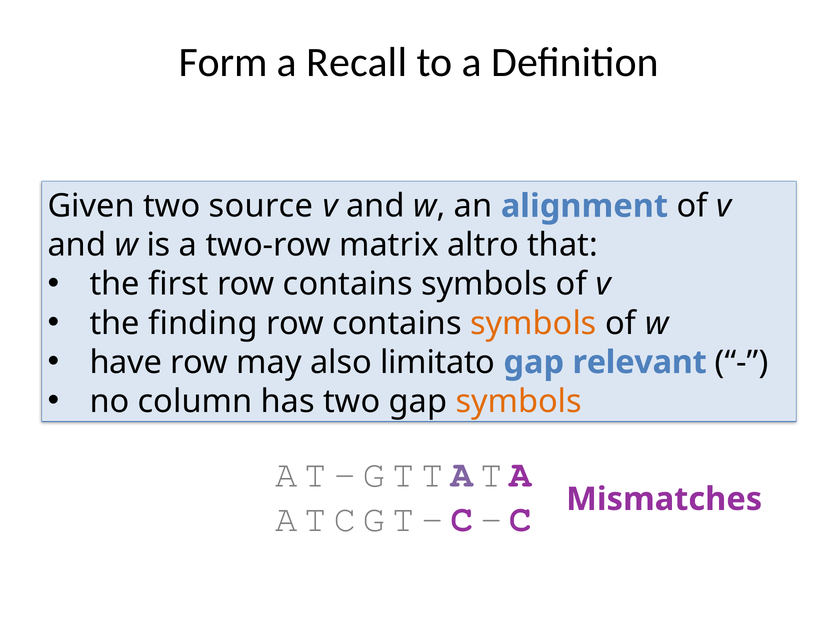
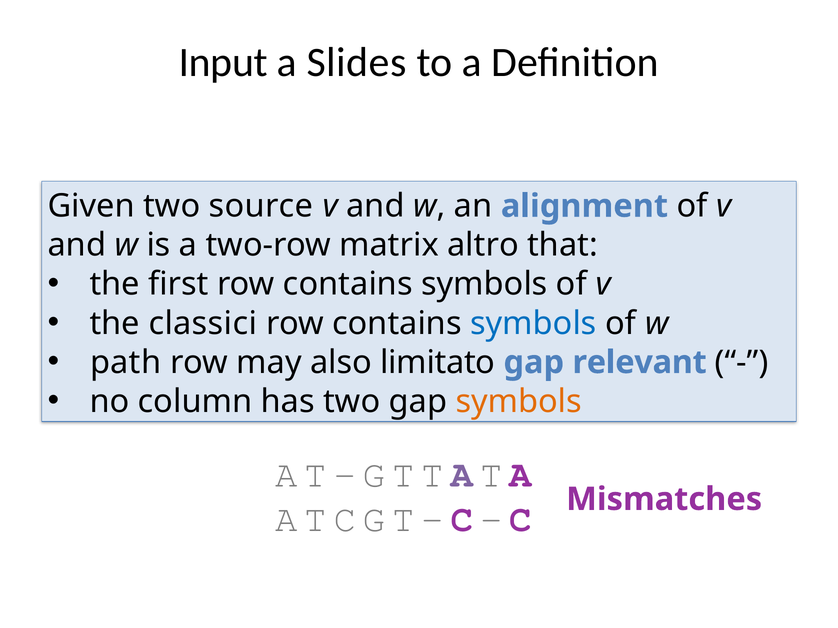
Form: Form -> Input
Recall: Recall -> Slides
finding: finding -> classici
symbols at (533, 324) colour: orange -> blue
have: have -> path
